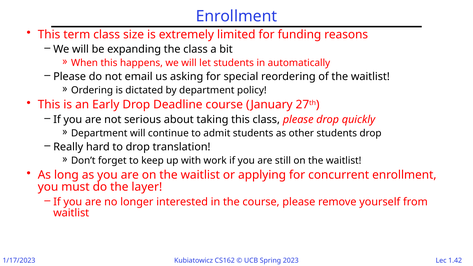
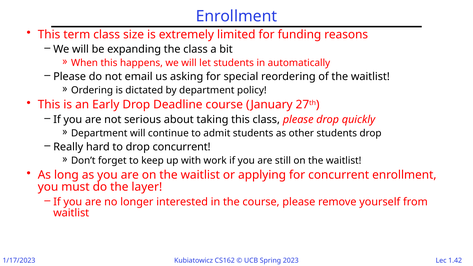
drop translation: translation -> concurrent
